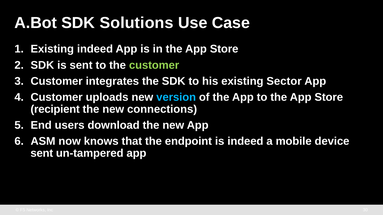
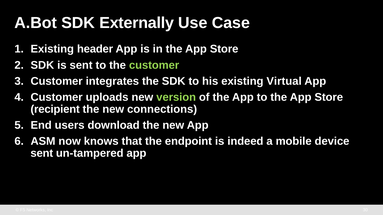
Solutions: Solutions -> Externally
Existing indeed: indeed -> header
Sector: Sector -> Virtual
version colour: light blue -> light green
